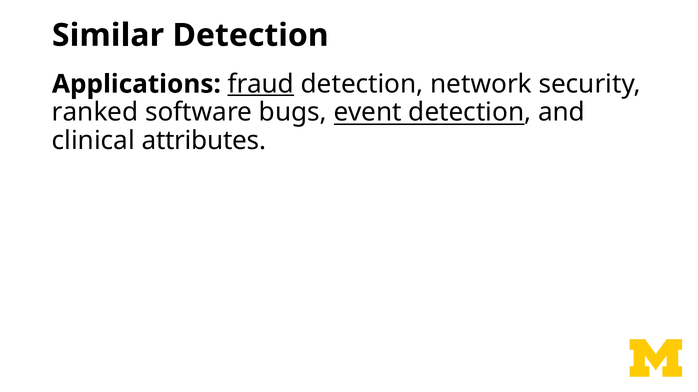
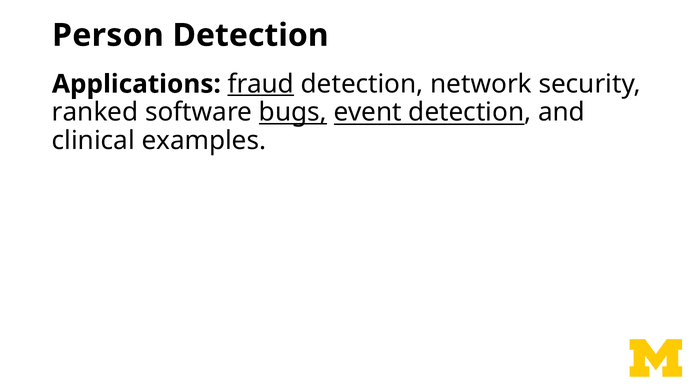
Similar: Similar -> Person
bugs underline: none -> present
attributes: attributes -> examples
